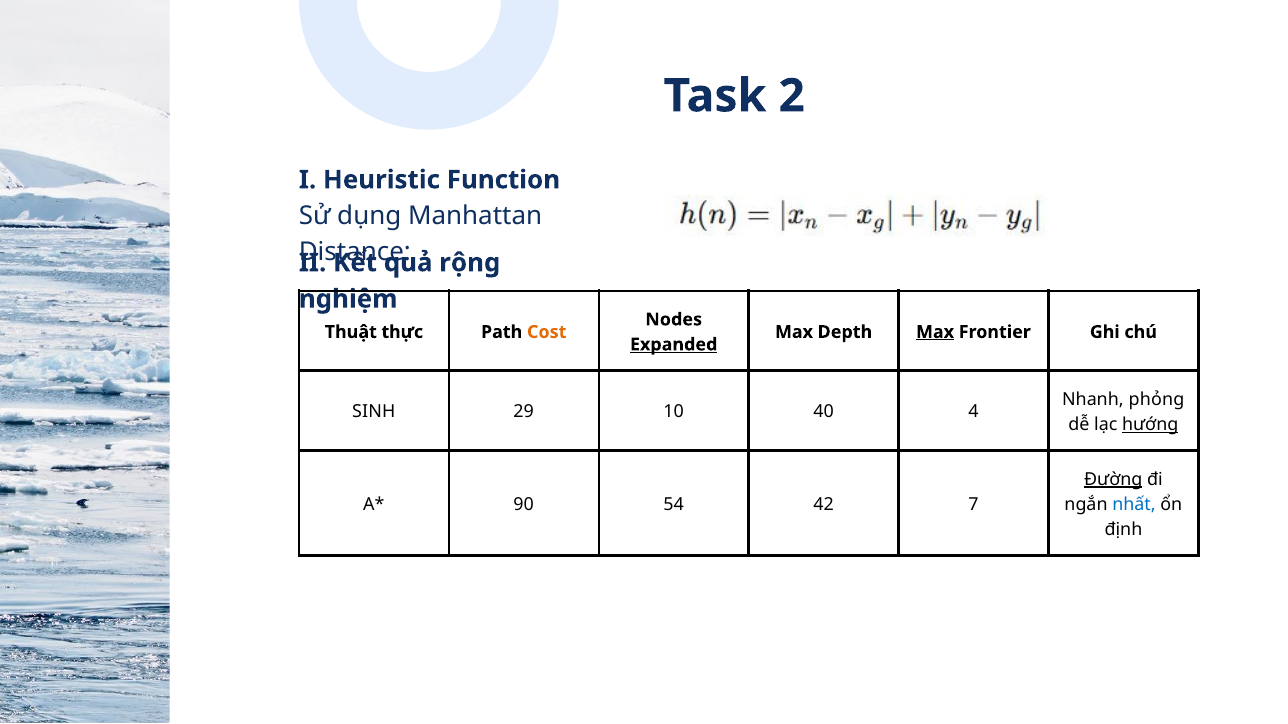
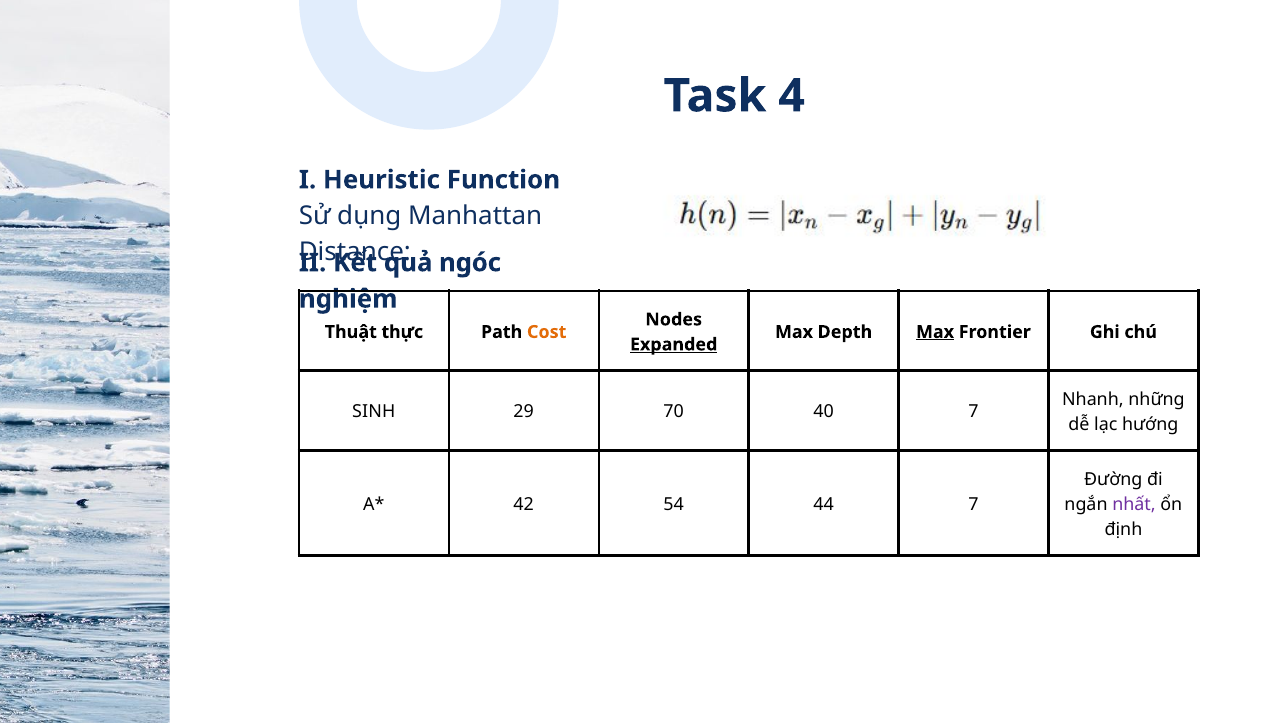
2: 2 -> 4
rộng: rộng -> ngóc
phỏng: phỏng -> những
10: 10 -> 70
40 4: 4 -> 7
hướng underline: present -> none
Đường underline: present -> none
90: 90 -> 42
42: 42 -> 44
nhất colour: blue -> purple
